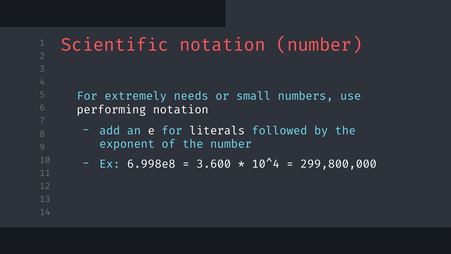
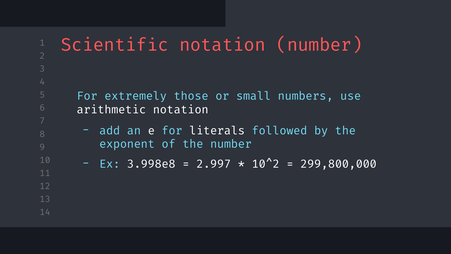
needs: needs -> those
performing: performing -> arithmetic
6.998e8: 6.998e8 -> 3.998e8
3.600: 3.600 -> 2.997
10^4: 10^4 -> 10^2
